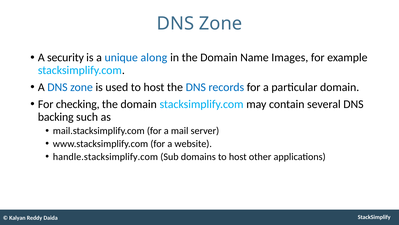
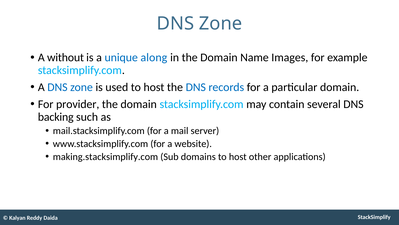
security: security -> without
checking: checking -> provider
handle.stacksimplify.com: handle.stacksimplify.com -> making.stacksimplify.com
